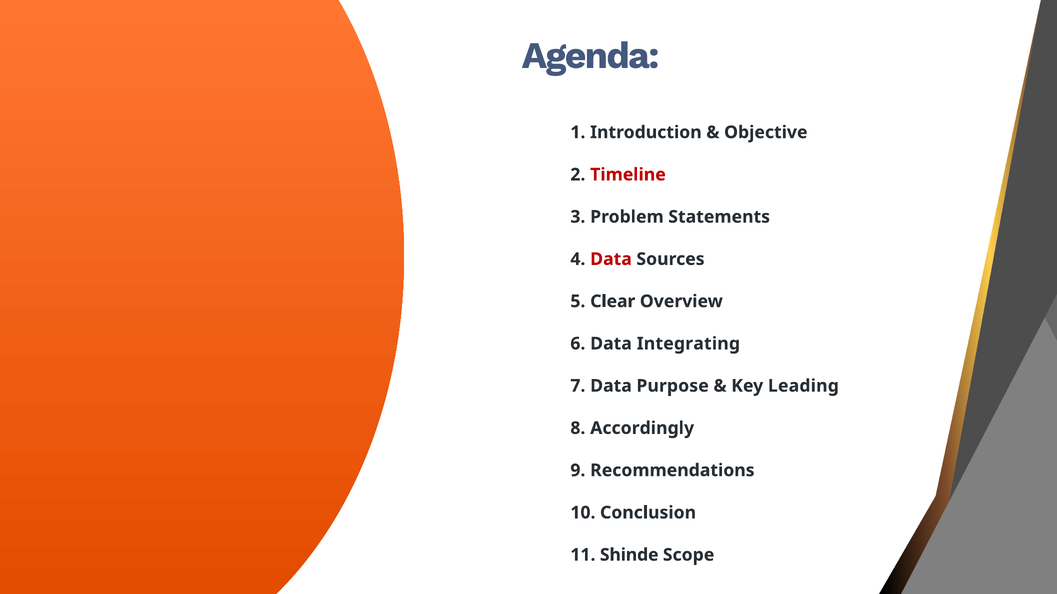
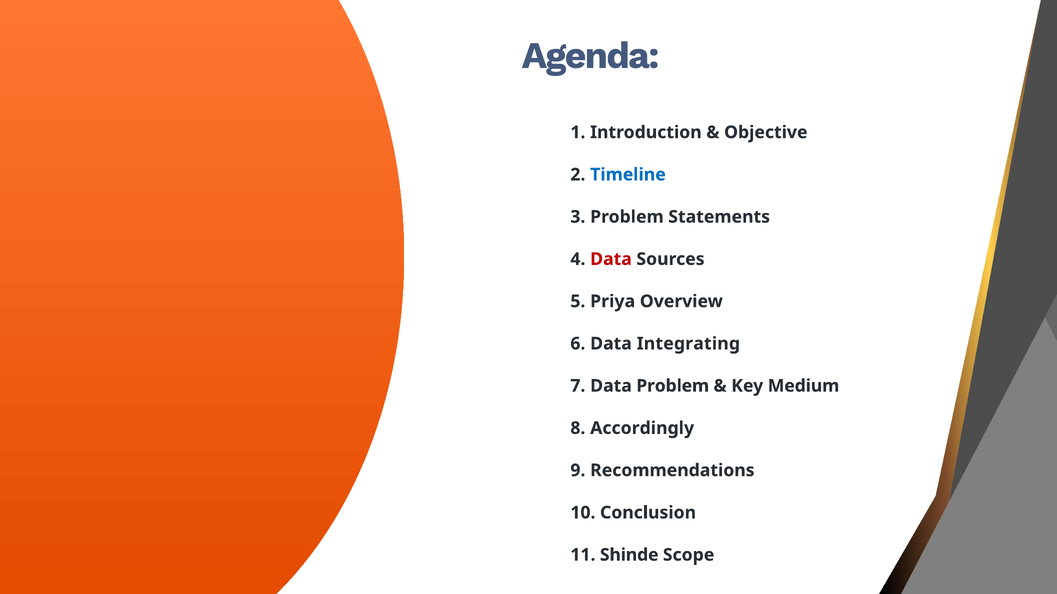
Timeline colour: red -> blue
Clear: Clear -> Priya
Data Purpose: Purpose -> Problem
Leading: Leading -> Medium
